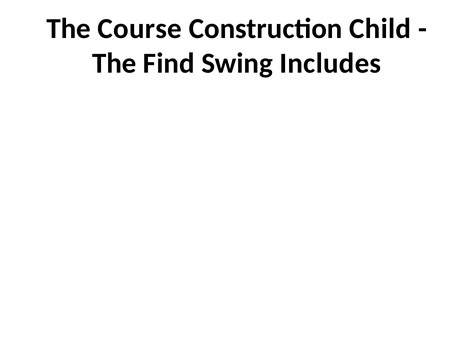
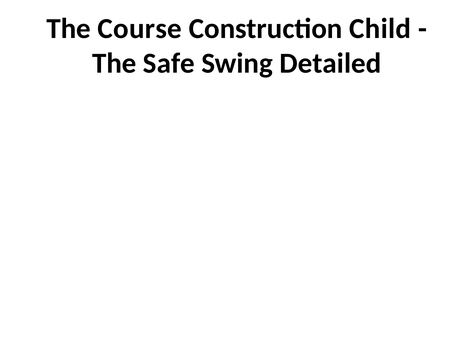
Find: Find -> Safe
Includes: Includes -> Detailed
